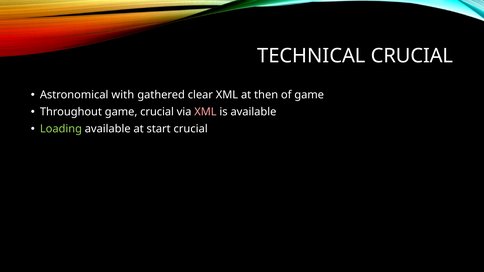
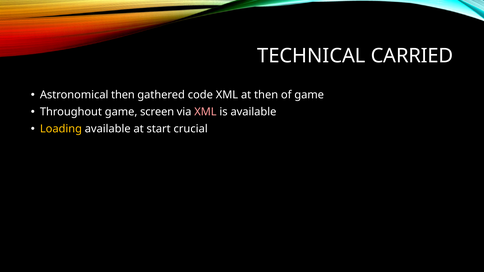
TECHNICAL CRUCIAL: CRUCIAL -> CARRIED
Astronomical with: with -> then
clear: clear -> code
game crucial: crucial -> screen
Loading colour: light green -> yellow
